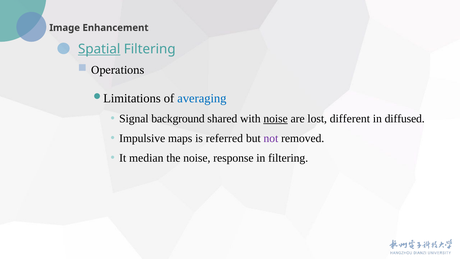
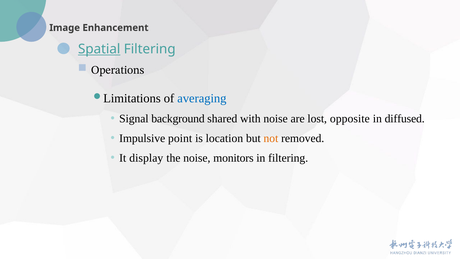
noise at (276, 119) underline: present -> none
different: different -> opposite
maps: maps -> point
referred: referred -> location
not colour: purple -> orange
median: median -> display
response: response -> monitors
